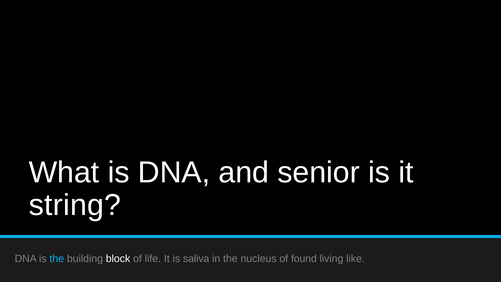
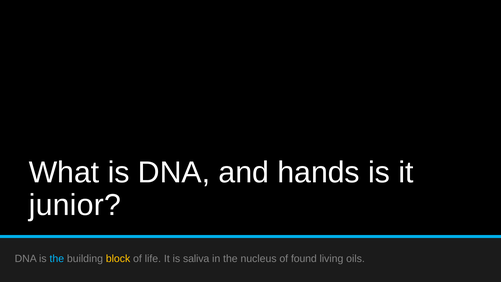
senior: senior -> hands
string: string -> junior
block colour: white -> yellow
like: like -> oils
